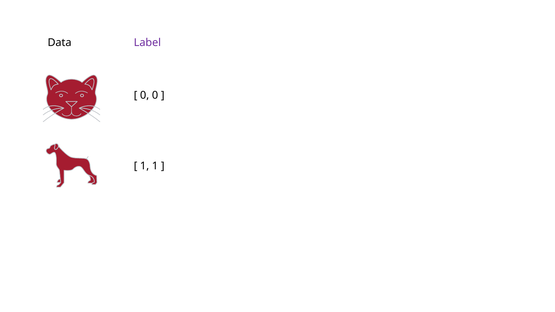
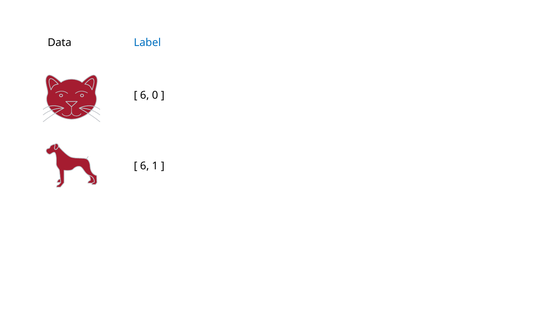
Label colour: purple -> blue
0 at (145, 95): 0 -> 6
1 at (145, 166): 1 -> 6
